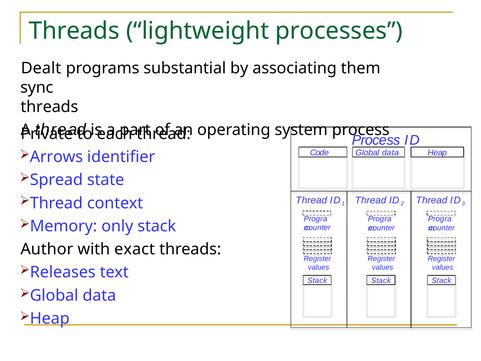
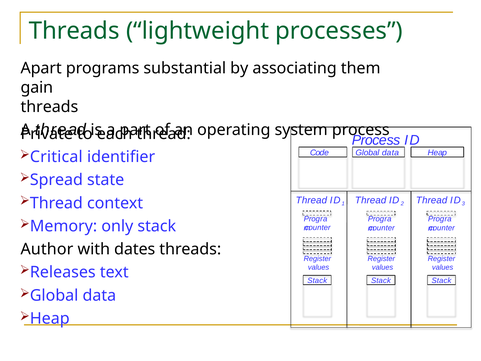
Dealt: Dealt -> Apart
sync: sync -> gain
Arrows: Arrows -> Critical
exact: exact -> dates
